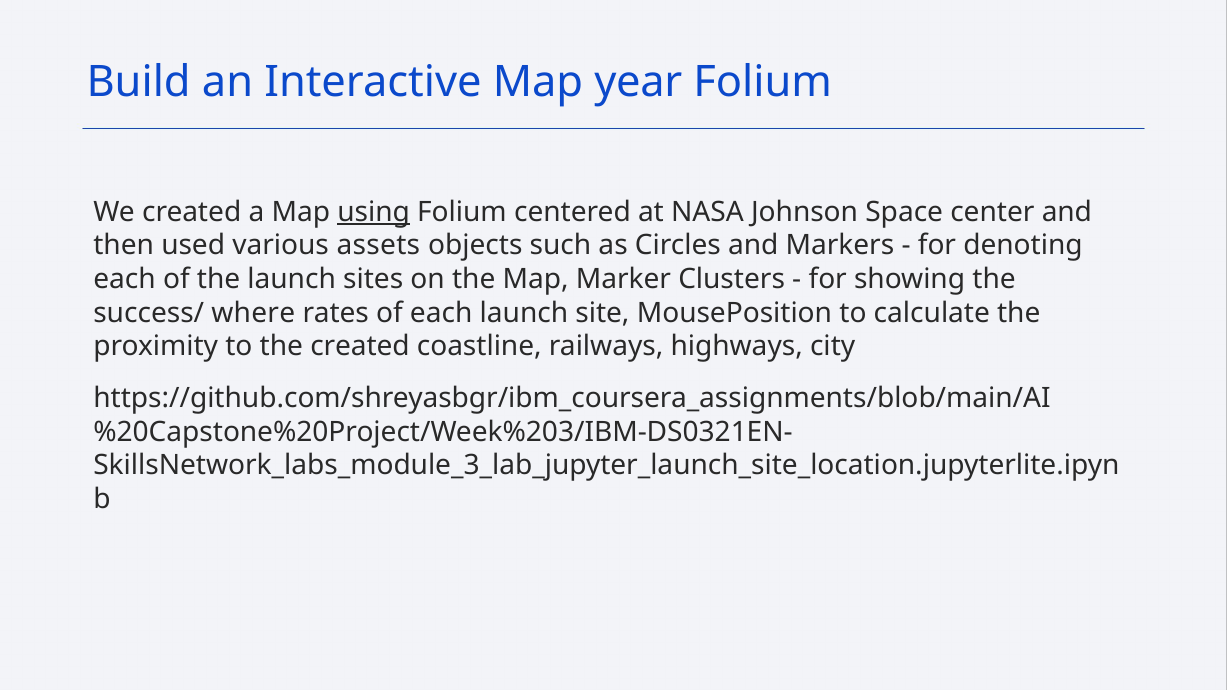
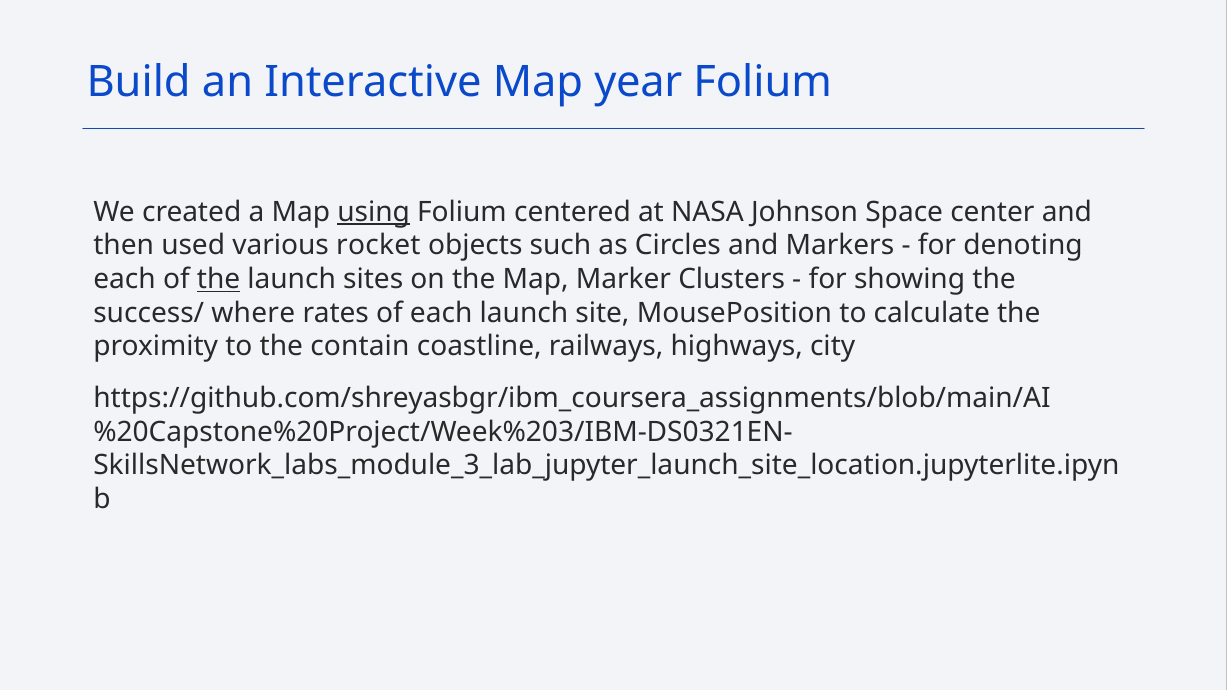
assets: assets -> rocket
the at (219, 279) underline: none -> present
the created: created -> contain
